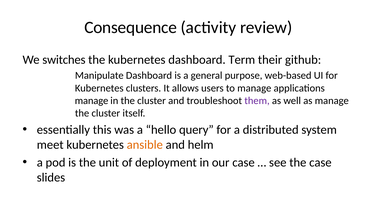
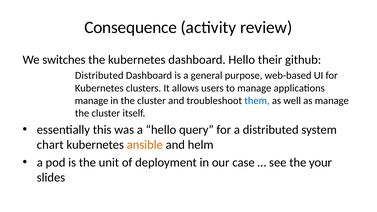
dashboard Term: Term -> Hello
Manipulate at (99, 76): Manipulate -> Distributed
them colour: purple -> blue
meet: meet -> chart
the case: case -> your
